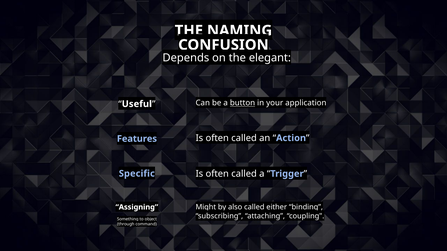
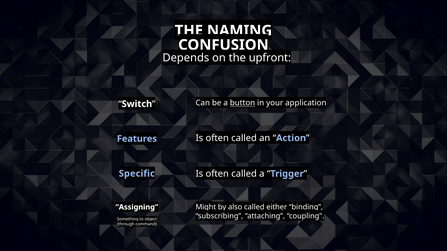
elegant: elegant -> upfront
Useful: Useful -> Switch
